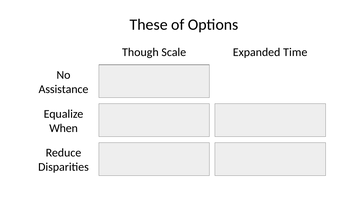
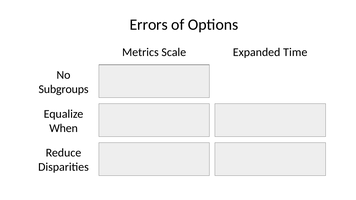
These: These -> Errors
Though: Though -> Metrics
Assistance: Assistance -> Subgroups
